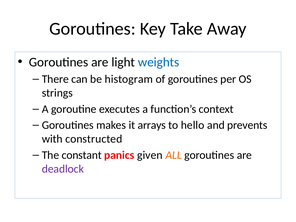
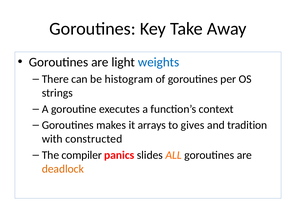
hello: hello -> gives
prevents: prevents -> tradition
constant: constant -> compiler
given: given -> slides
deadlock colour: purple -> orange
